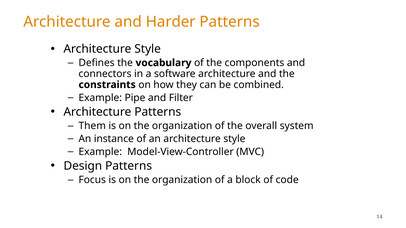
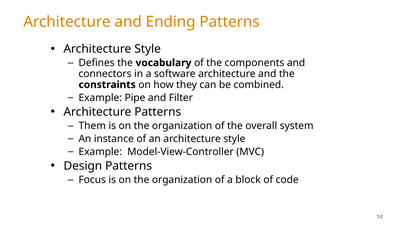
Harder: Harder -> Ending
